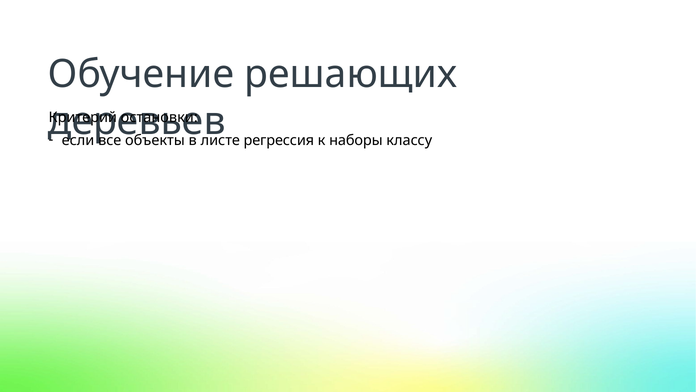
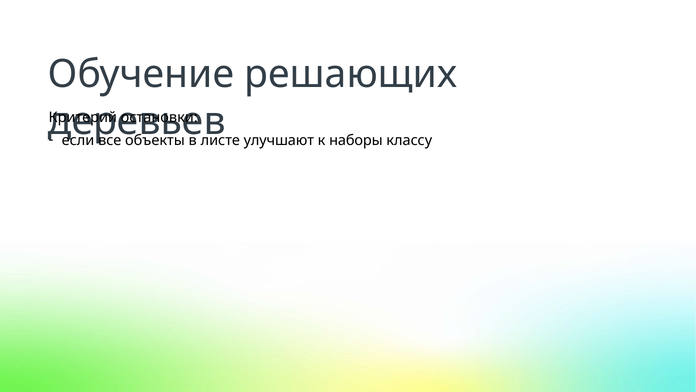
регрессия: регрессия -> улучшают
